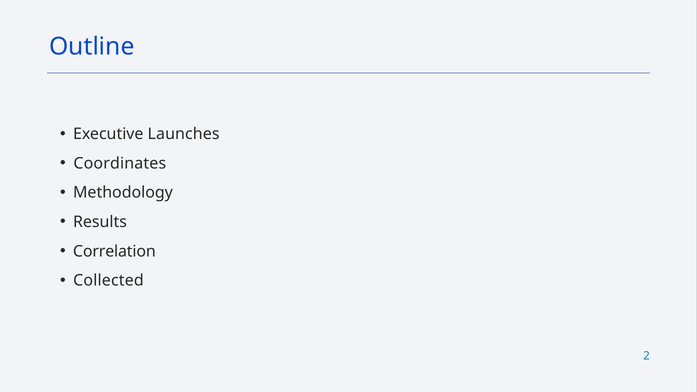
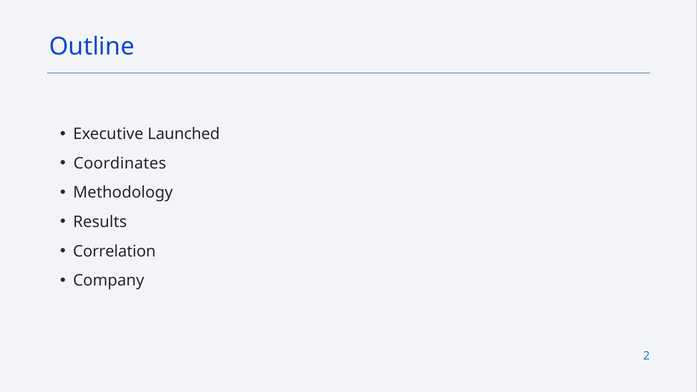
Launches: Launches -> Launched
Collected: Collected -> Company
